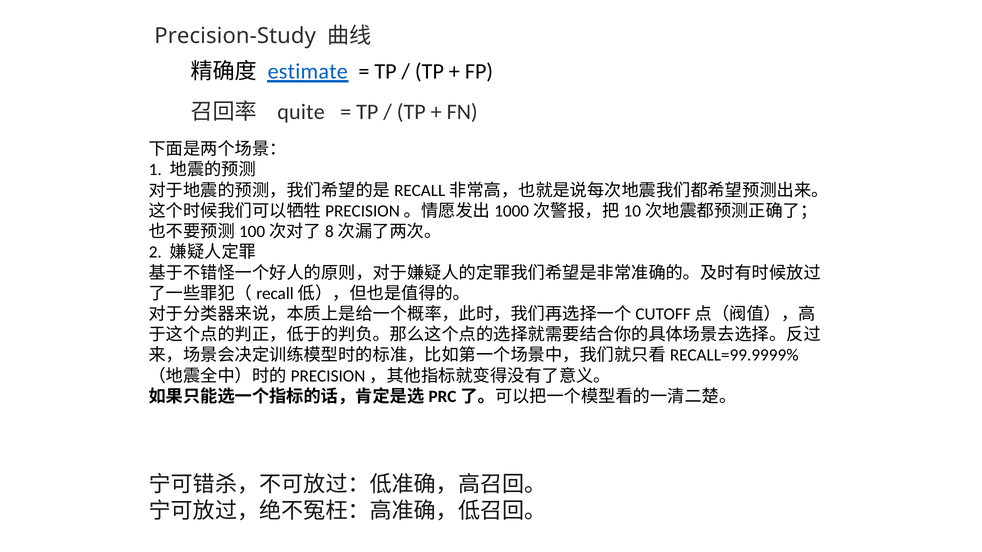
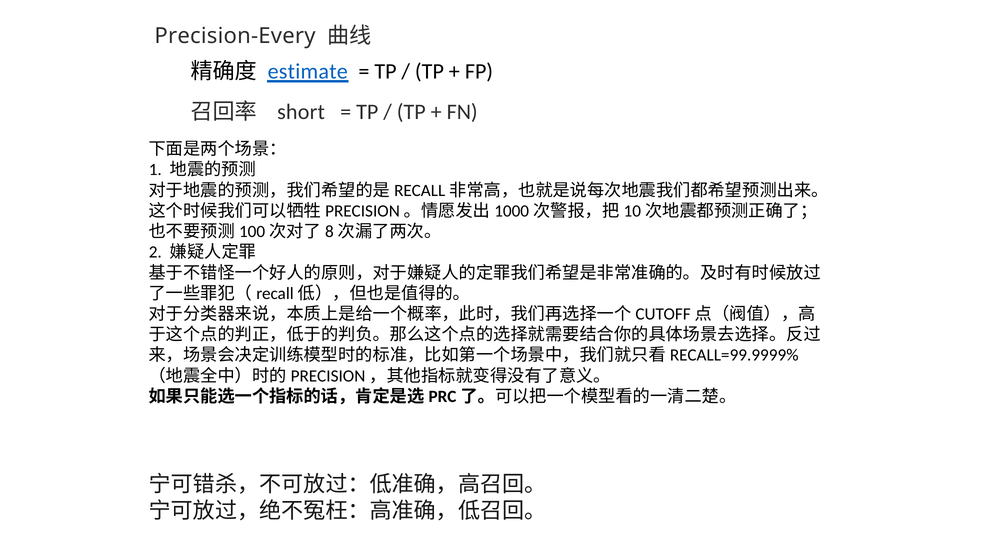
Precision-Study: Precision-Study -> Precision-Every
quite: quite -> short
